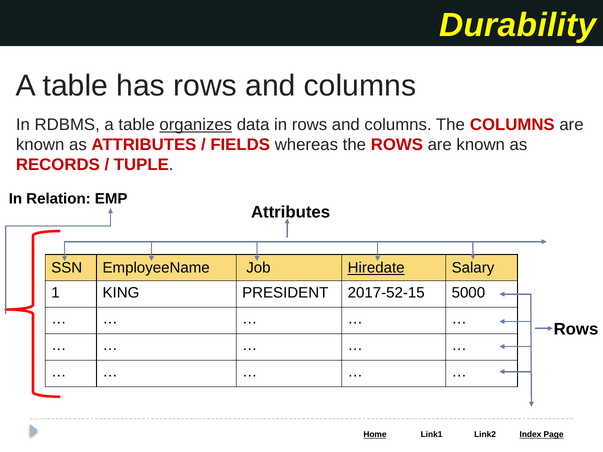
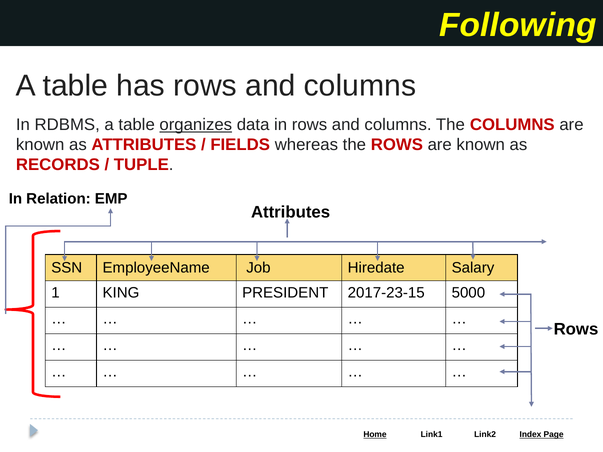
Durability: Durability -> Following
Hiredate underline: present -> none
2017-52-15: 2017-52-15 -> 2017-23-15
